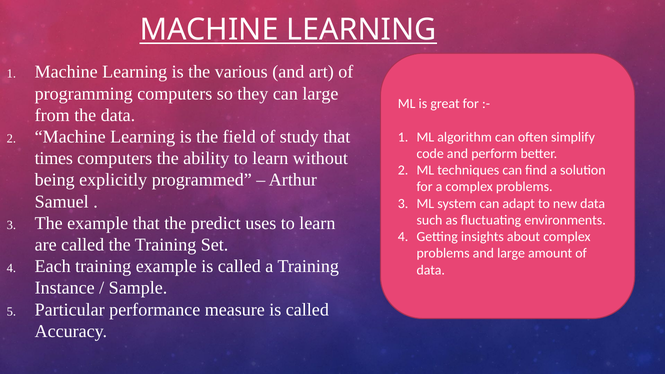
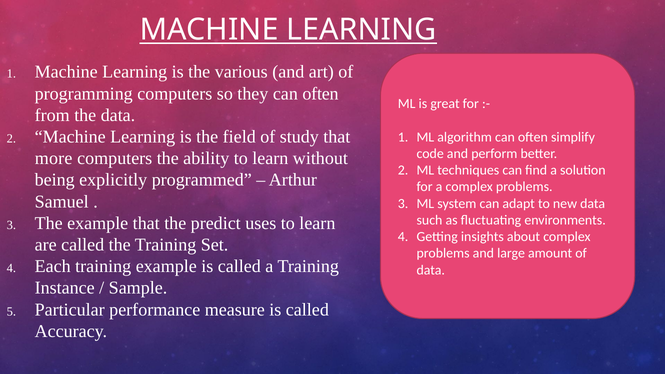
they can large: large -> often
times: times -> more
